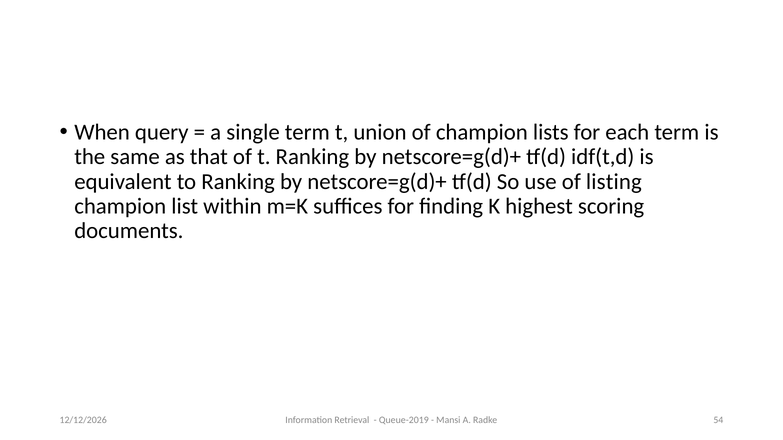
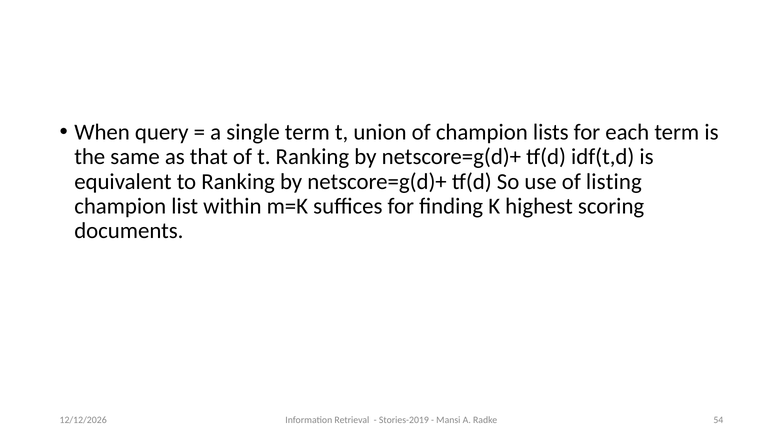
Queue-2019: Queue-2019 -> Stories-2019
